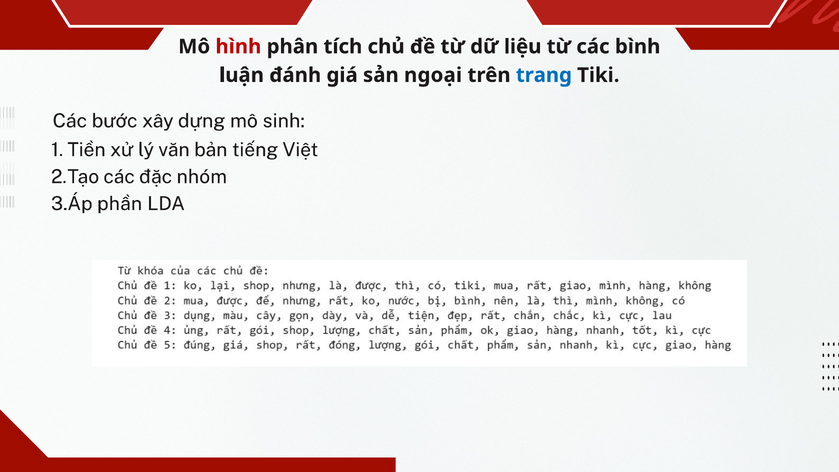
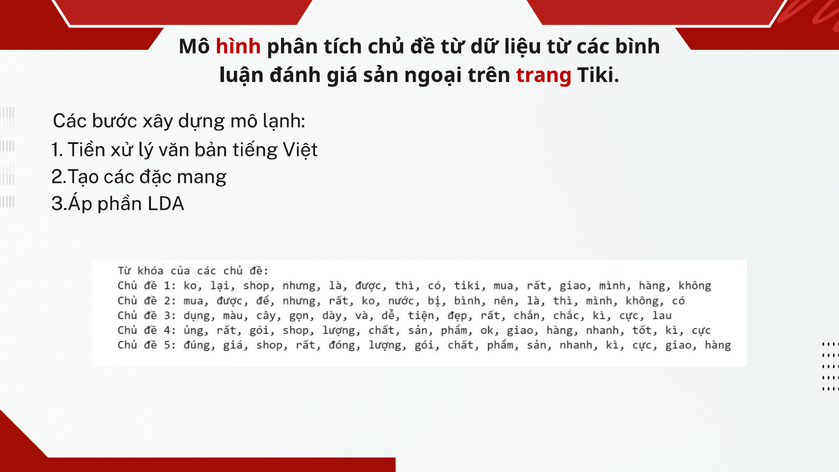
trang colour: blue -> red
sinh: sinh -> lạnh
nhóm: nhóm -> mang
